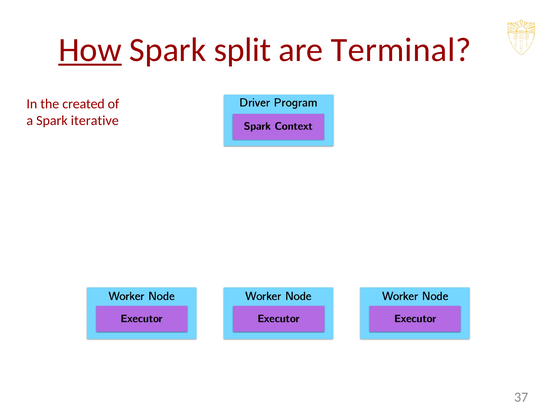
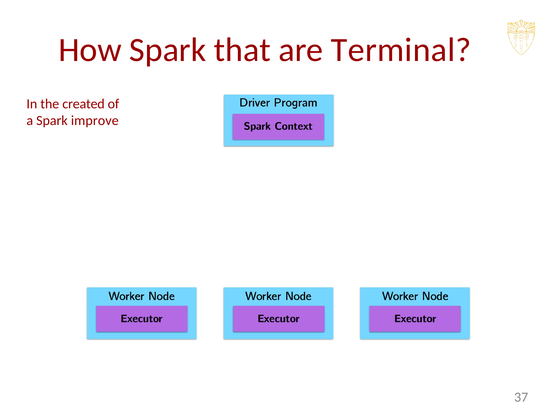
How underline: present -> none
split: split -> that
iterative: iterative -> improve
